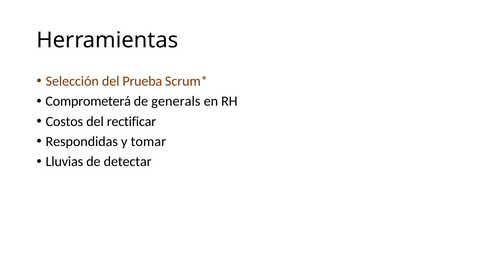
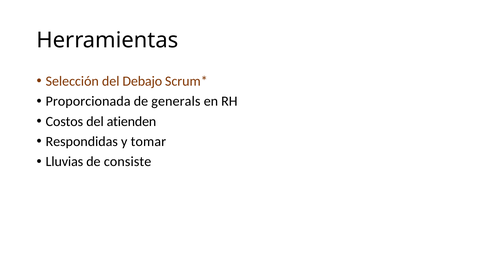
Prueba: Prueba -> Debajo
Comprometerá: Comprometerá -> Proporcionada
rectificar: rectificar -> atienden
detectar: detectar -> consiste
